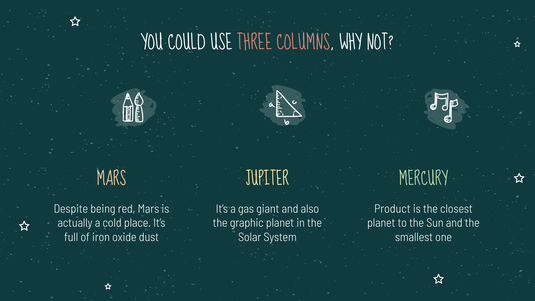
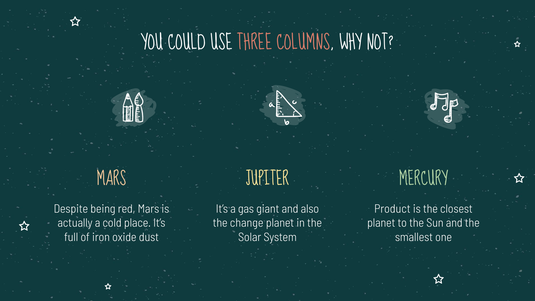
graphic: graphic -> change
